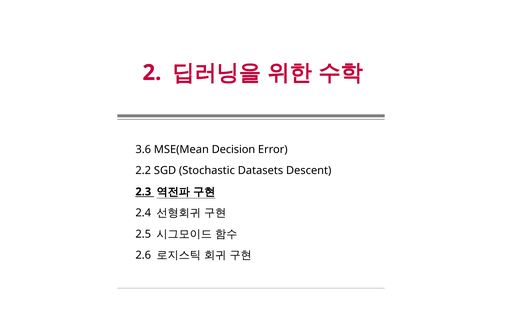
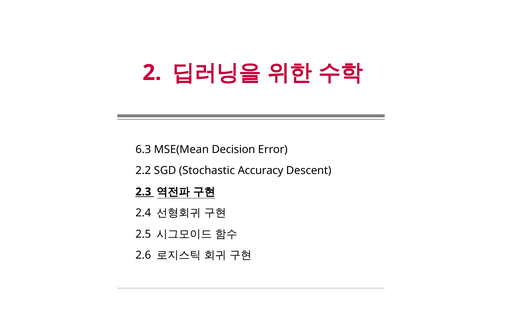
3.6: 3.6 -> 6.3
Datasets: Datasets -> Accuracy
